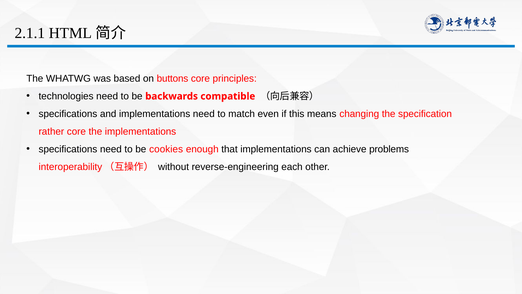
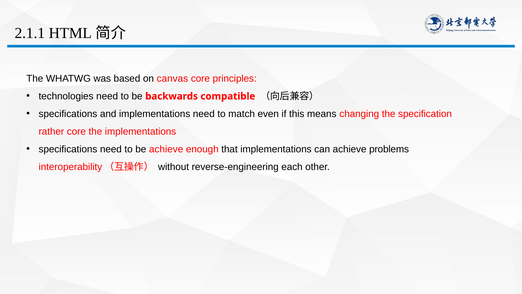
buttons: buttons -> canvas
be cookies: cookies -> achieve
